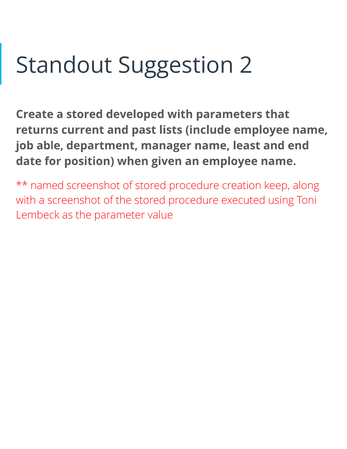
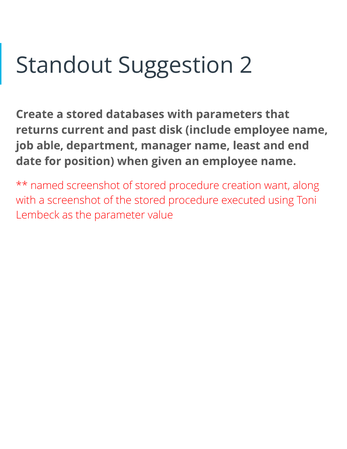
developed: developed -> databases
lists: lists -> disk
keep: keep -> want
